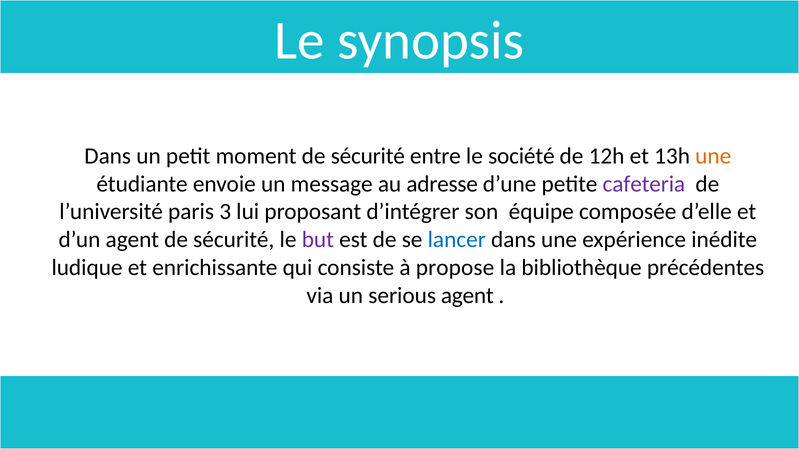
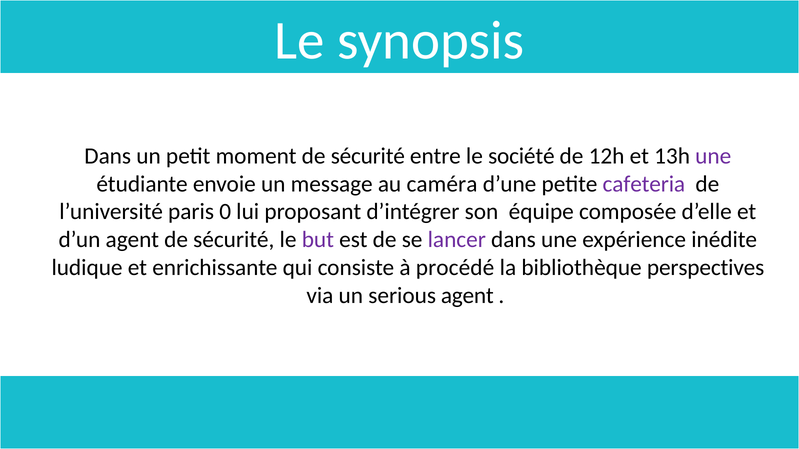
une at (713, 156) colour: orange -> purple
adresse: adresse -> caméra
3: 3 -> 0
lancer colour: blue -> purple
propose: propose -> procédé
précédentes: précédentes -> perspectives
